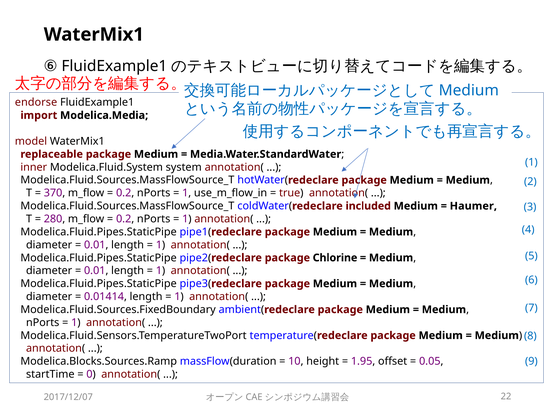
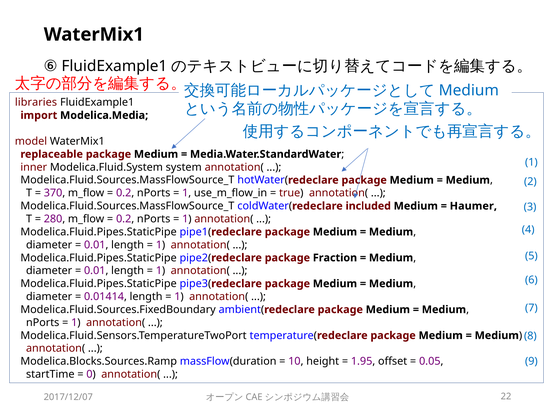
endorse: endorse -> libraries
Chlorine: Chlorine -> Fraction
